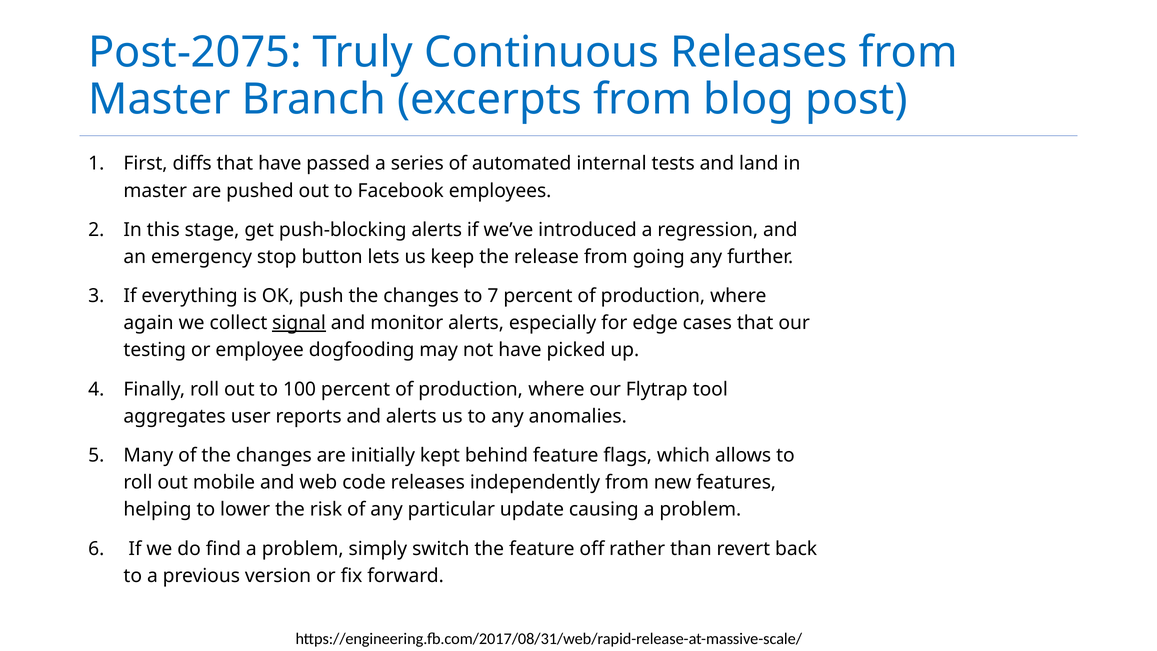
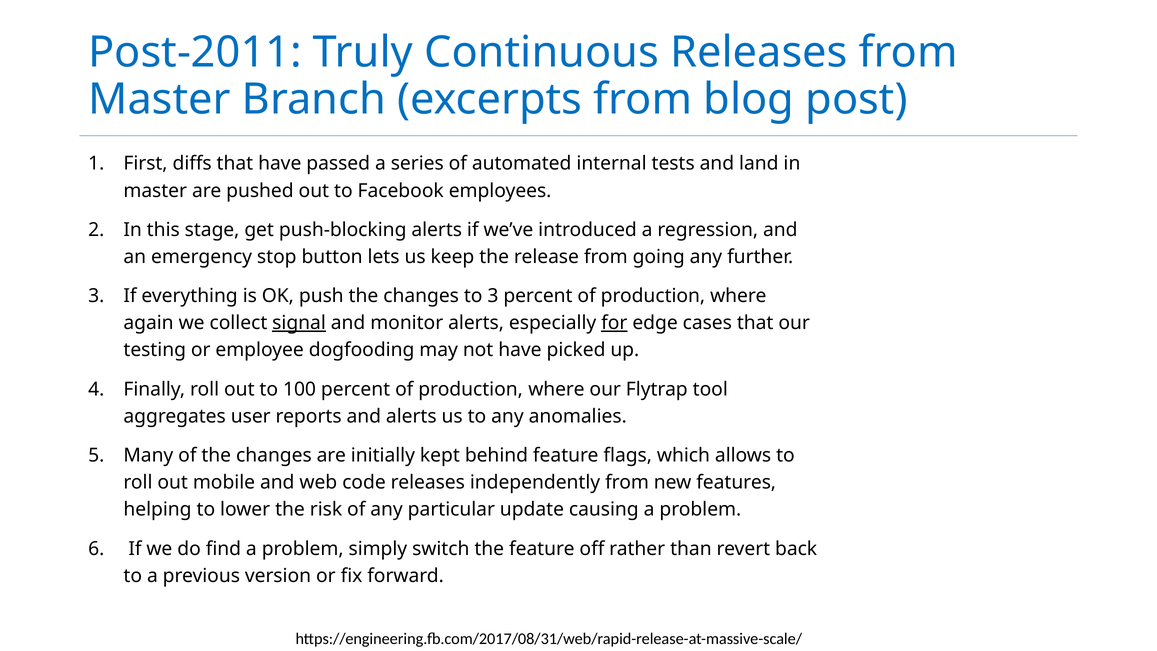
Post-2075: Post-2075 -> Post-2011
to 7: 7 -> 3
for underline: none -> present
